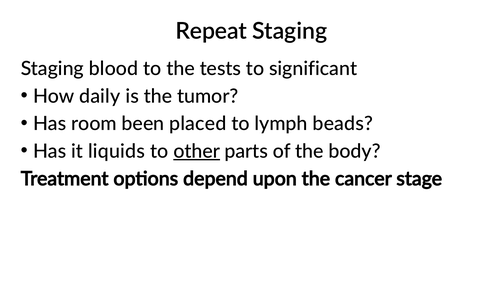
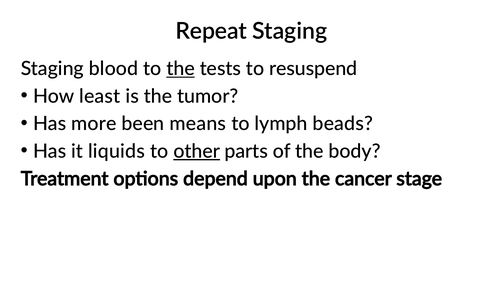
the at (181, 69) underline: none -> present
significant: significant -> resuspend
daily: daily -> least
room: room -> more
placed: placed -> means
